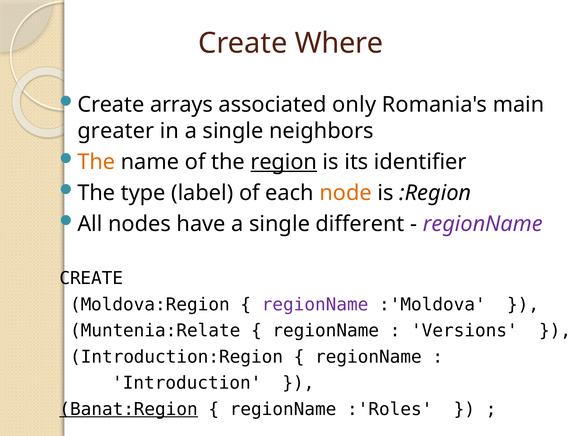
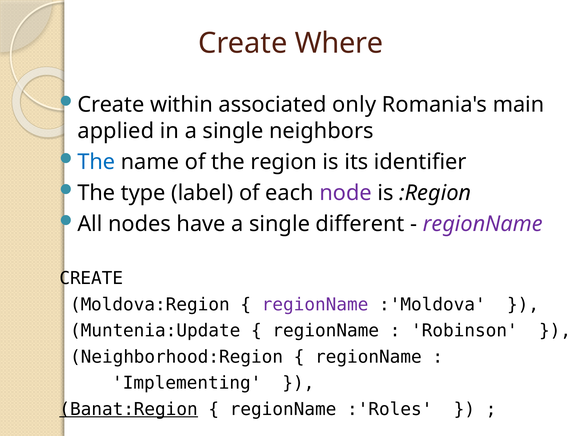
arrays: arrays -> within
greater: greater -> applied
The at (96, 162) colour: orange -> blue
region underline: present -> none
node colour: orange -> purple
Muntenia:Relate: Muntenia:Relate -> Muntenia:Update
Versions: Versions -> Robinson
Introduction:Region: Introduction:Region -> Neighborhood:Region
Introduction: Introduction -> Implementing
